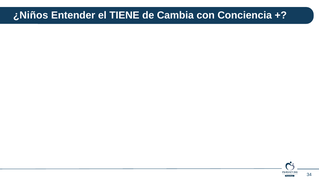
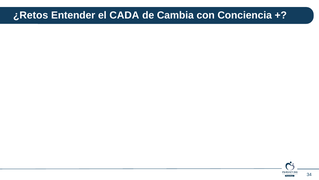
¿Niños: ¿Niños -> ¿Retos
TIENE: TIENE -> CADA
